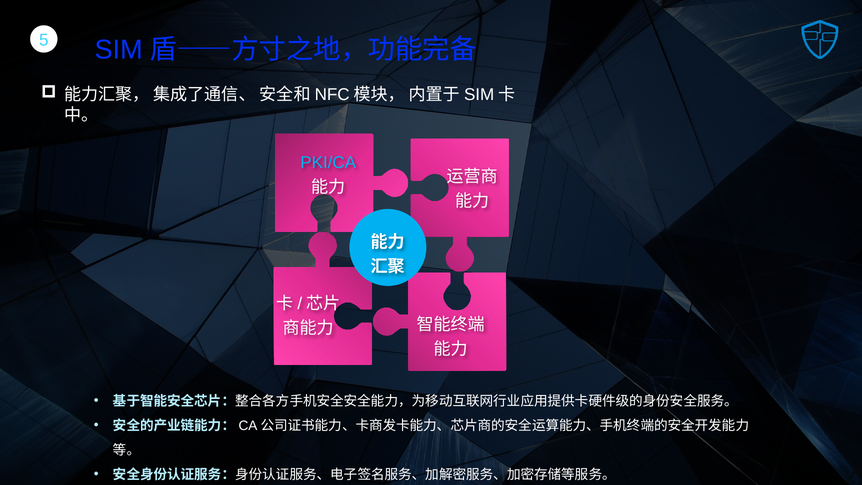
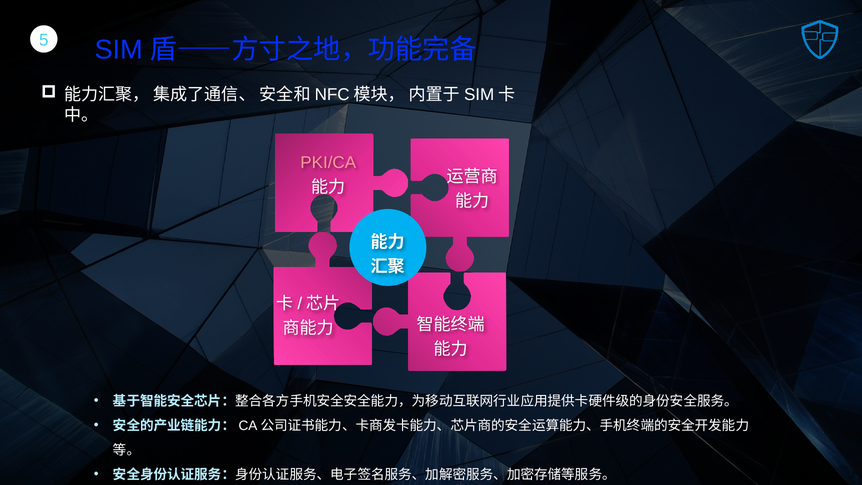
PKI/CA colour: light blue -> pink
